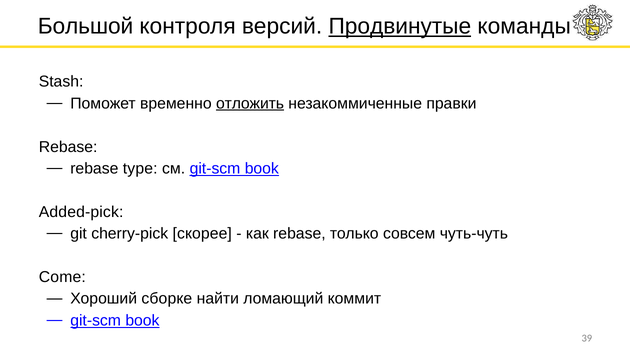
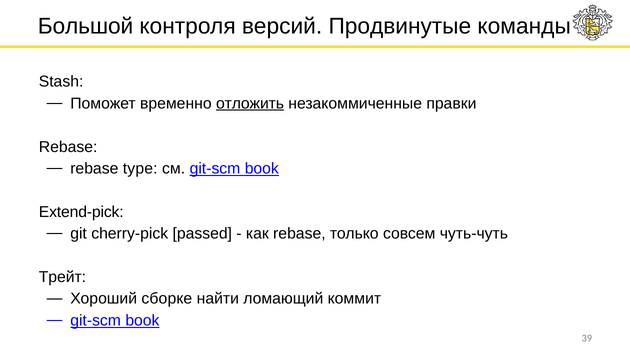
Продвинутые underline: present -> none
Added-pick: Added-pick -> Extend-pick
скорее: скорее -> passed
Come: Come -> Трейт
